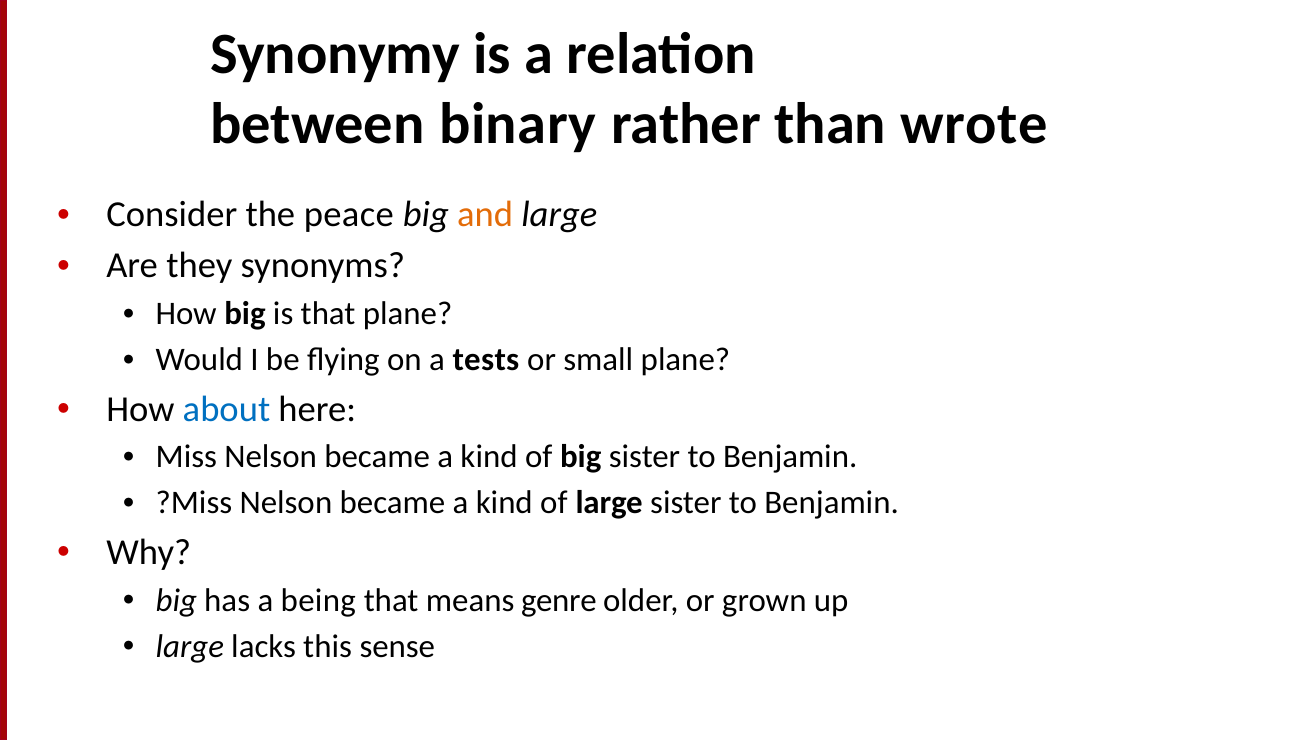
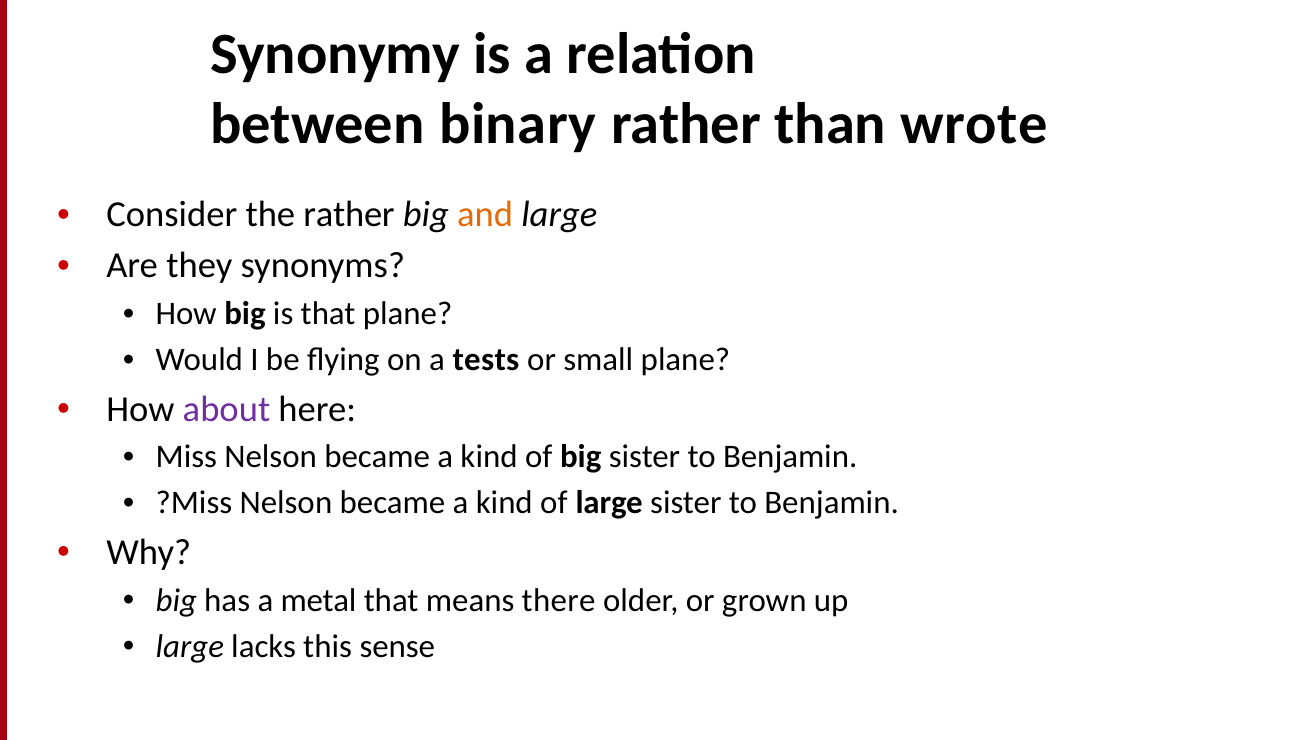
the peace: peace -> rather
about colour: blue -> purple
being: being -> metal
genre: genre -> there
